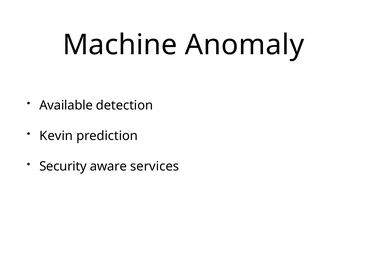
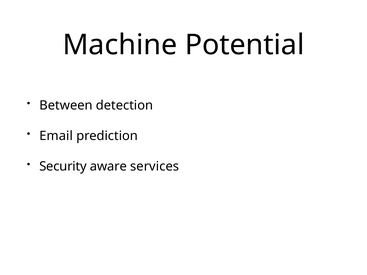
Anomaly: Anomaly -> Potential
Available: Available -> Between
Kevin: Kevin -> Email
